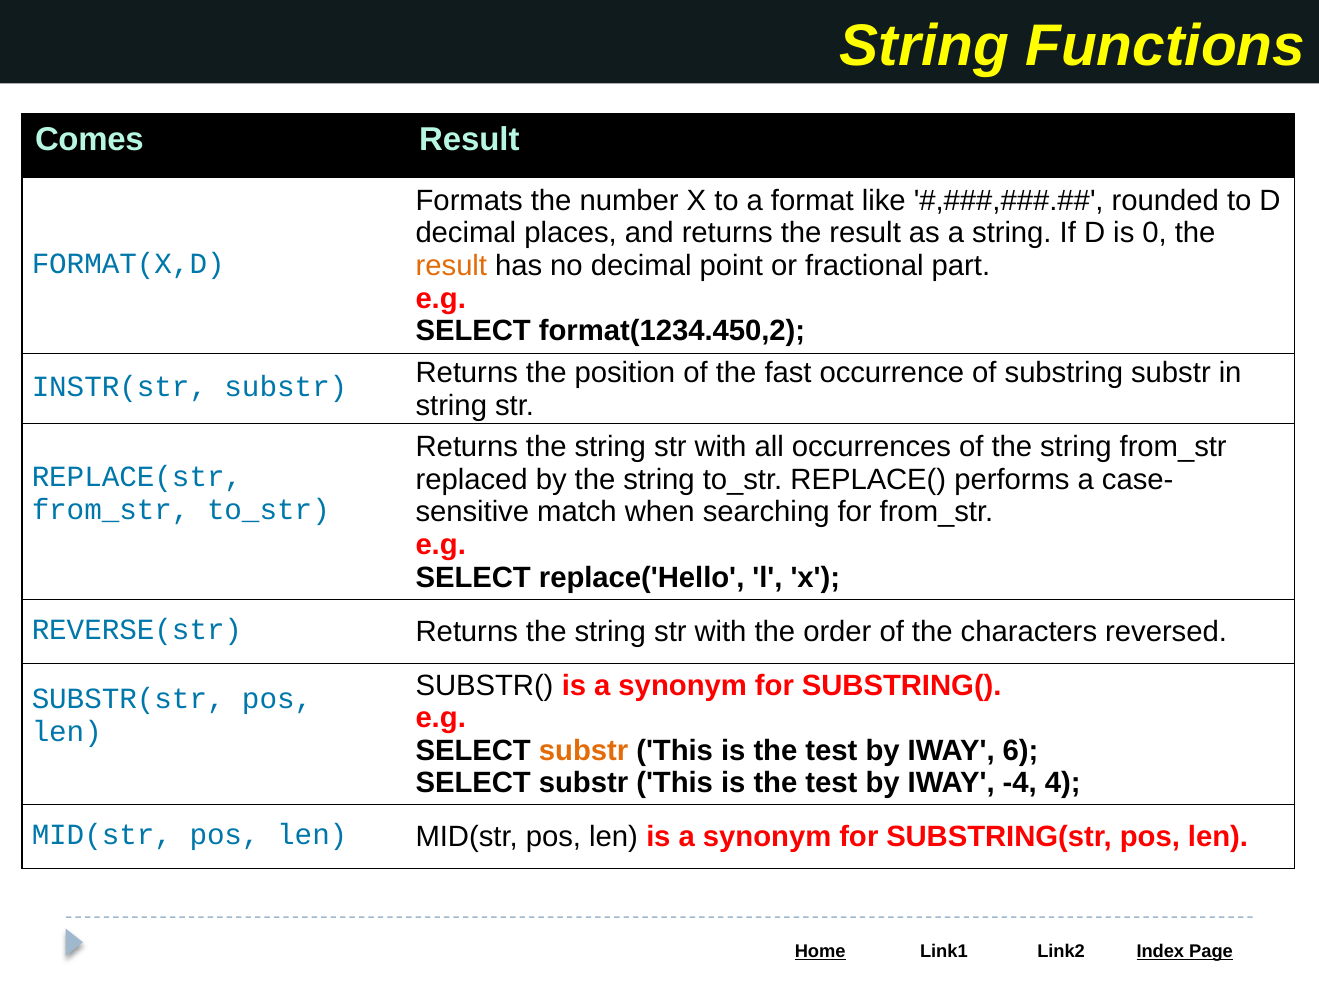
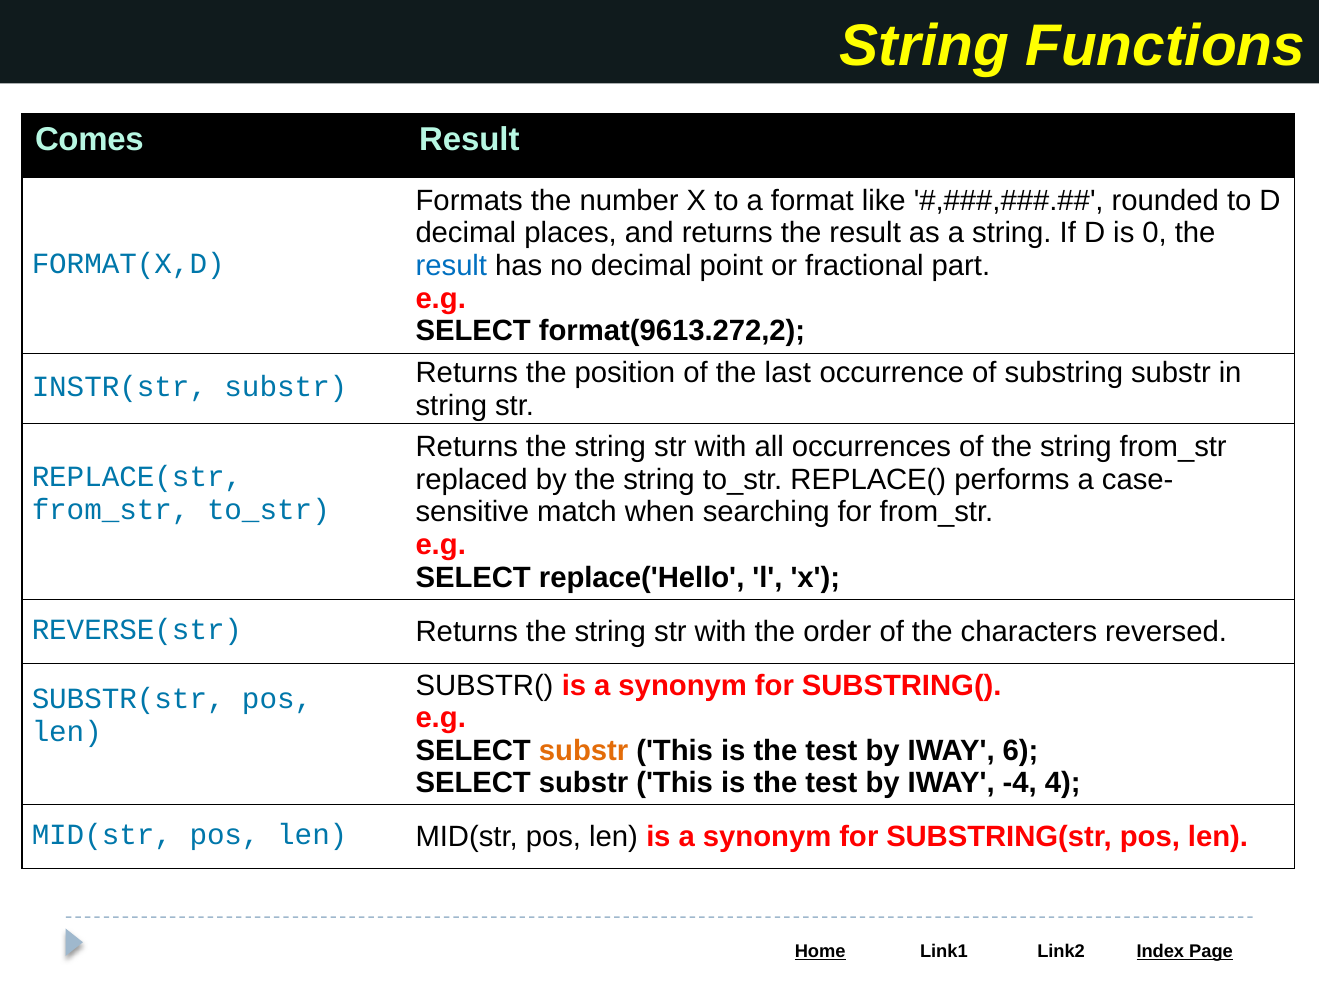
result at (451, 266) colour: orange -> blue
format(1234.450,2: format(1234.450,2 -> format(9613.272,2
fast: fast -> last
